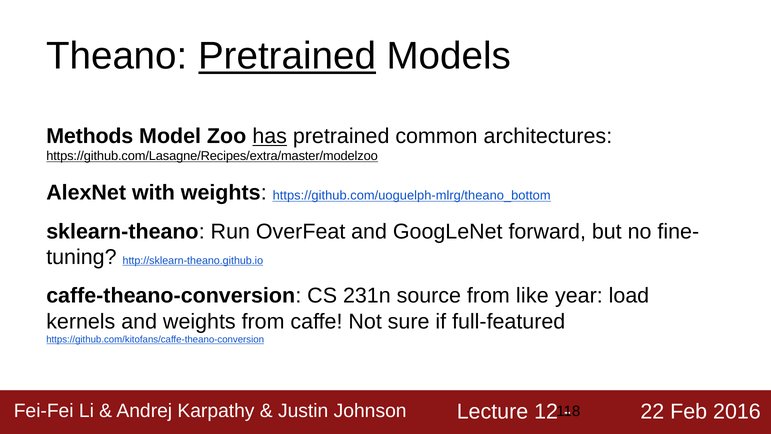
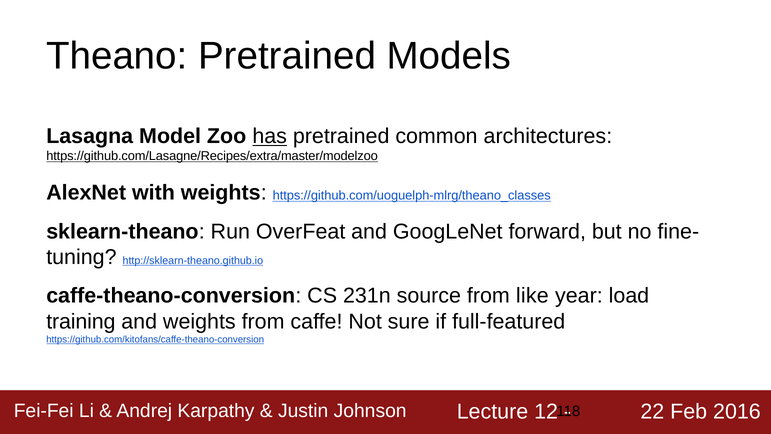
Pretrained at (287, 56) underline: present -> none
Methods: Methods -> Lasagna
https://github.com/uoguelph-mlrg/theano_bottom: https://github.com/uoguelph-mlrg/theano_bottom -> https://github.com/uoguelph-mlrg/theano_classes
kernels: kernels -> training
